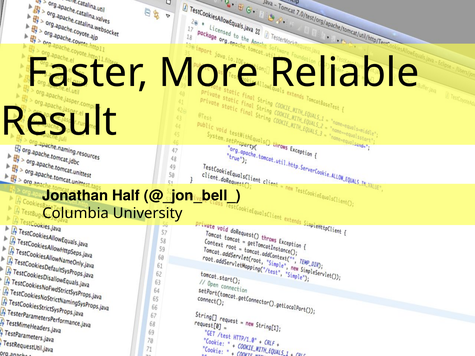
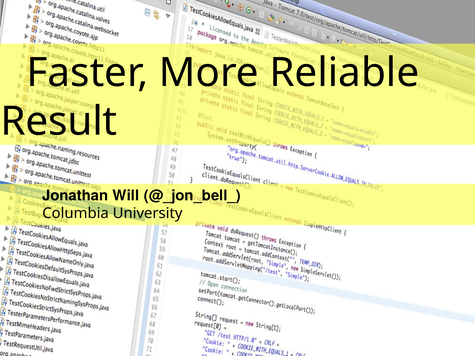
Half: Half -> Will
